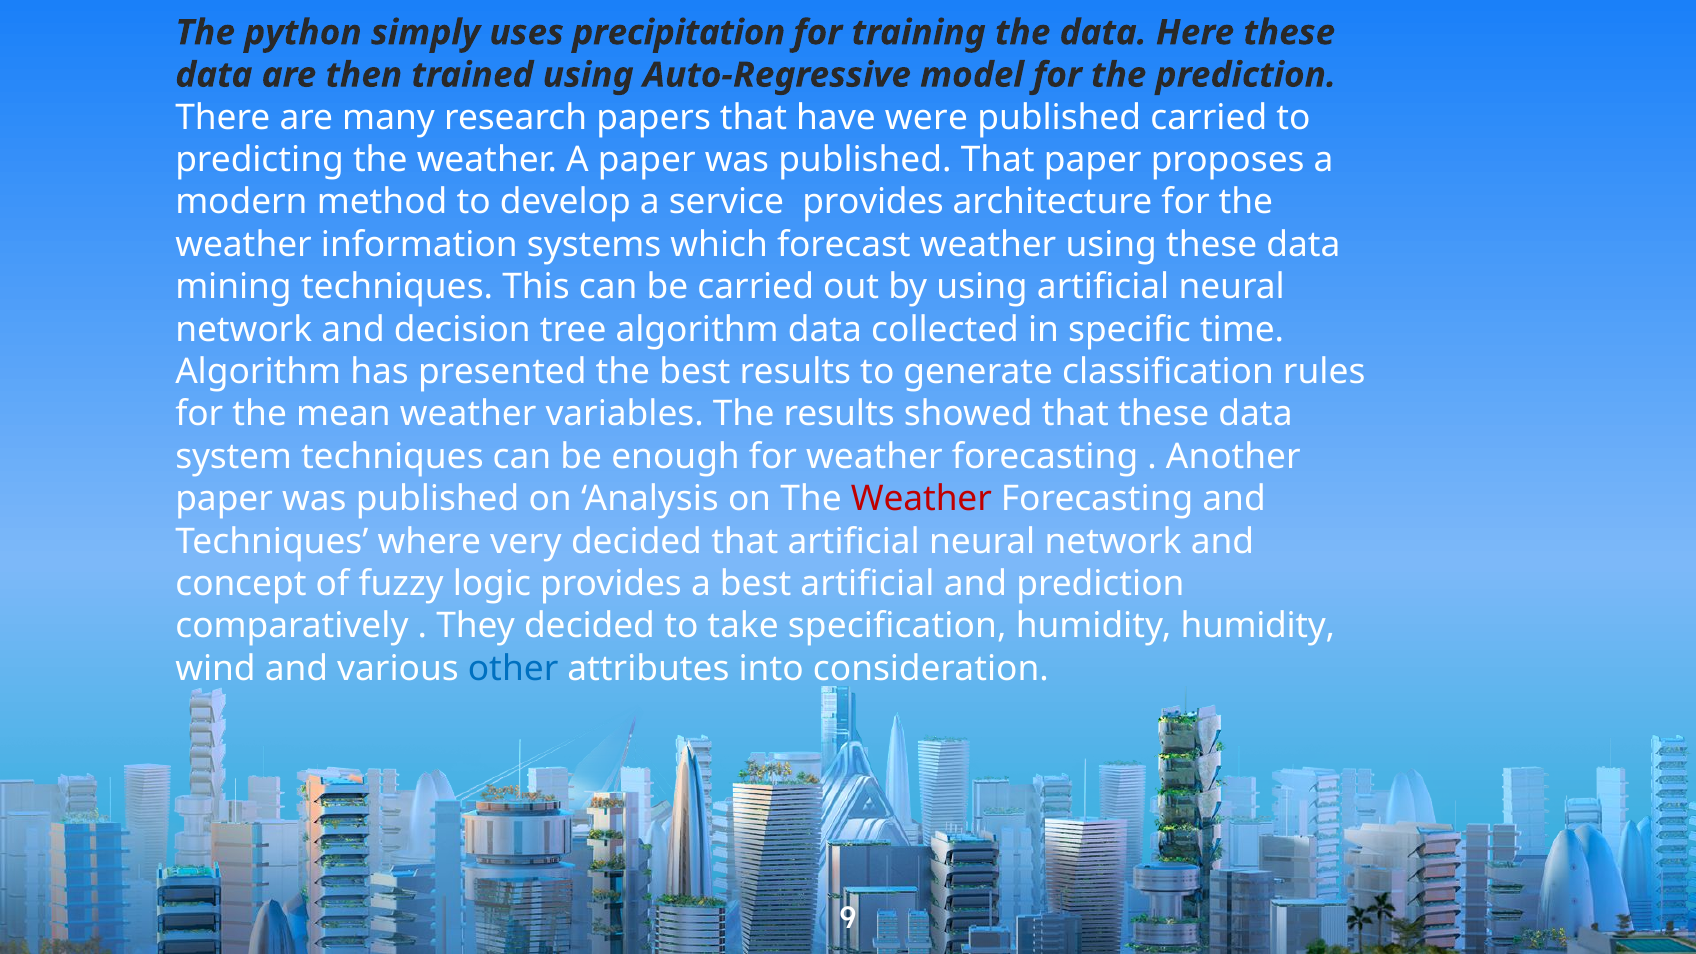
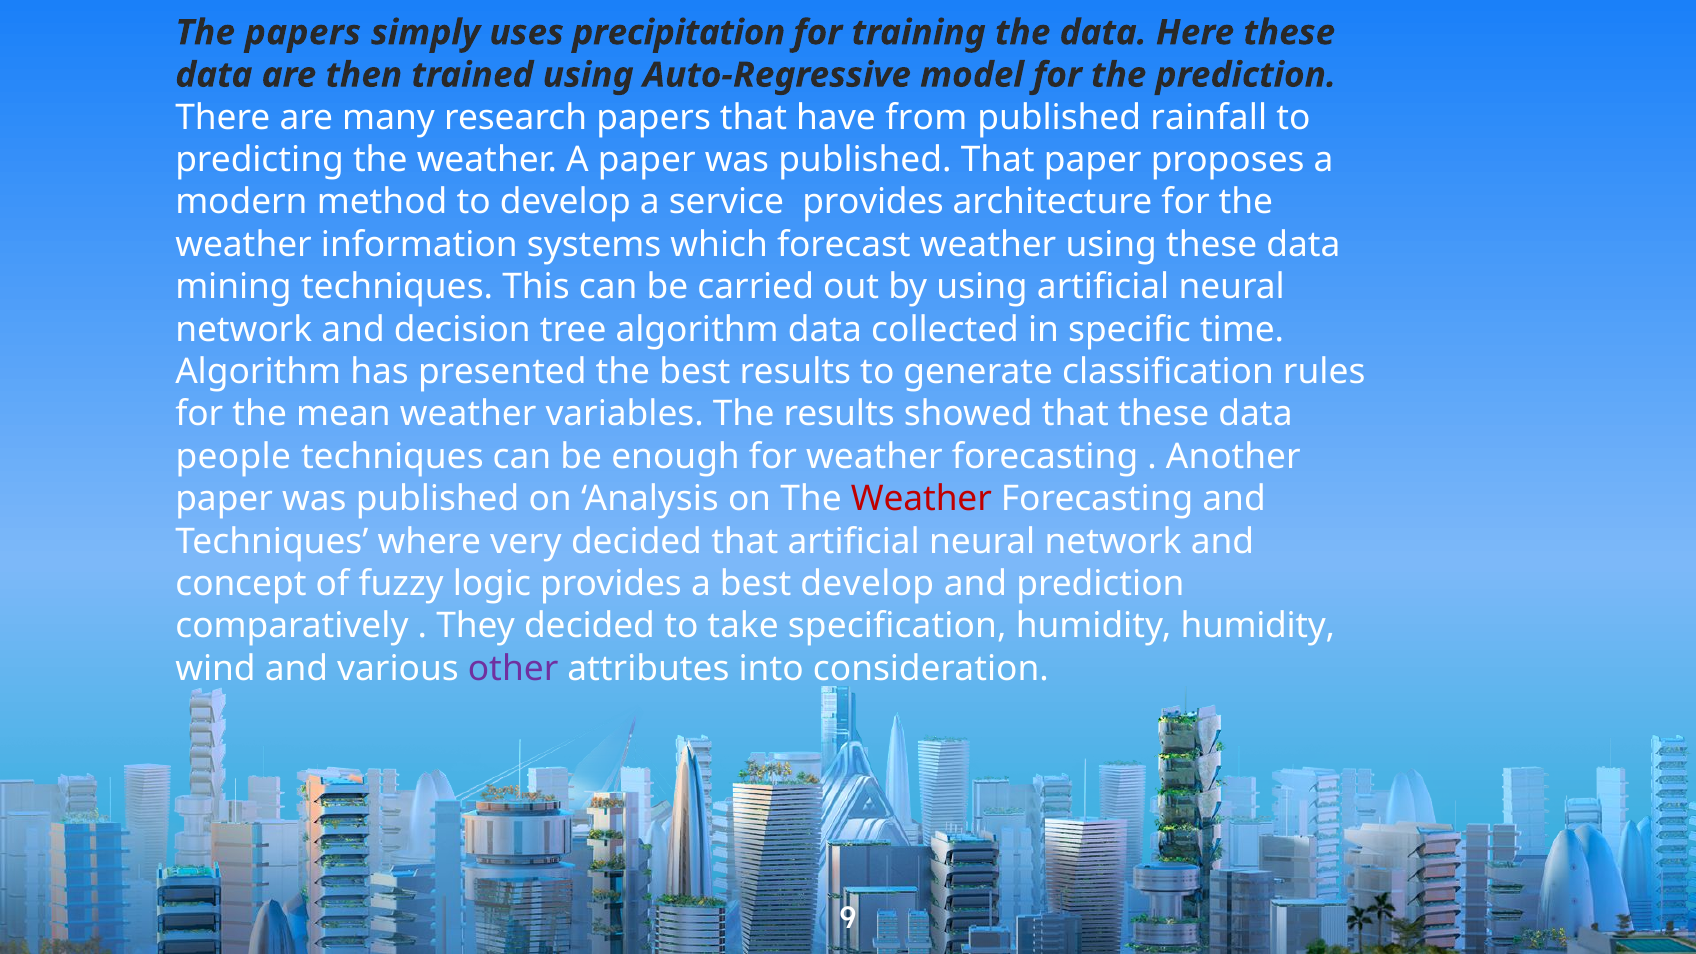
The python: python -> papers
were: were -> from
published carried: carried -> rainfall
system: system -> people
best artificial: artificial -> develop
other colour: blue -> purple
